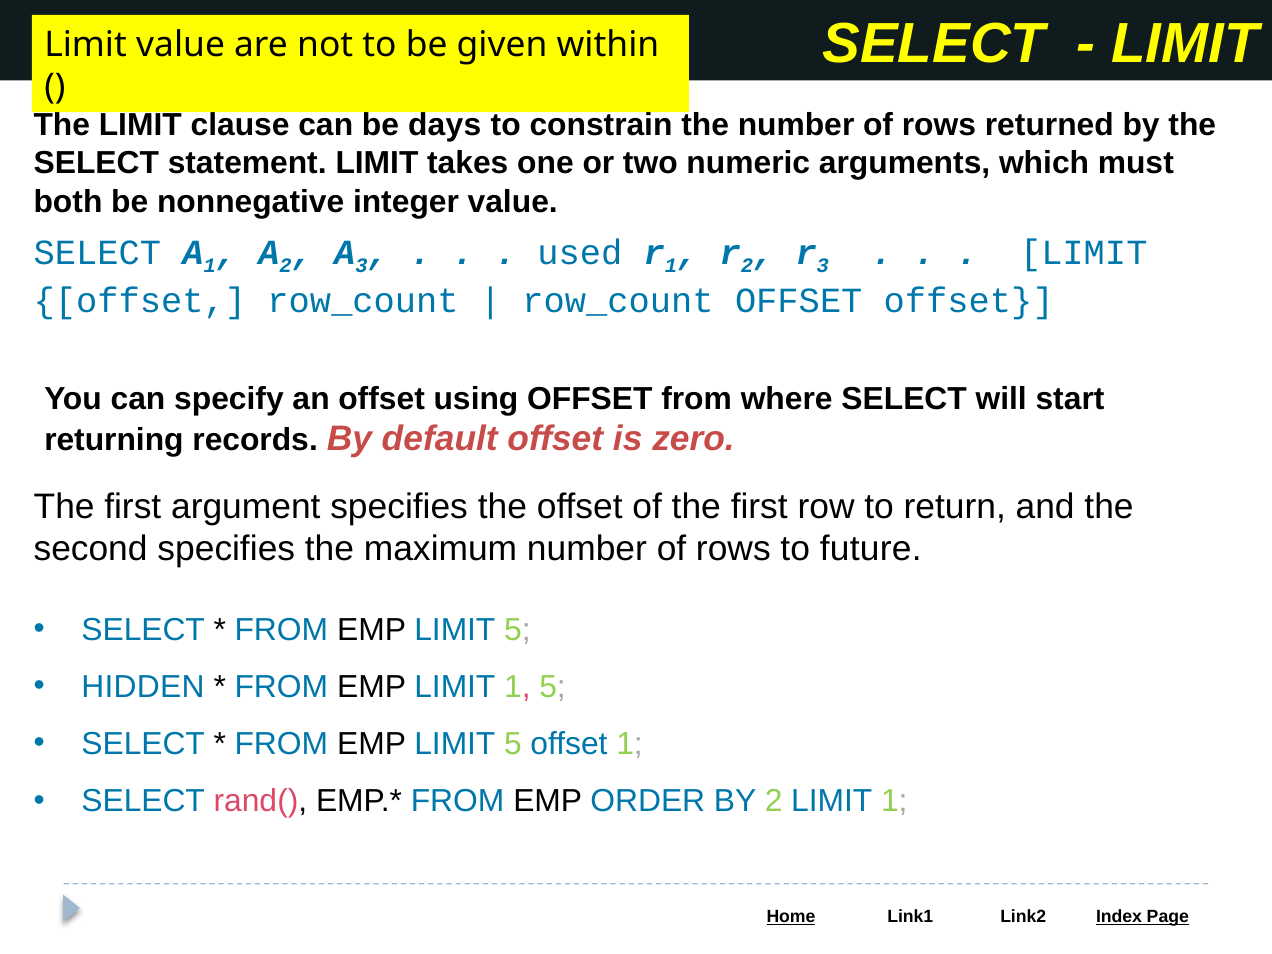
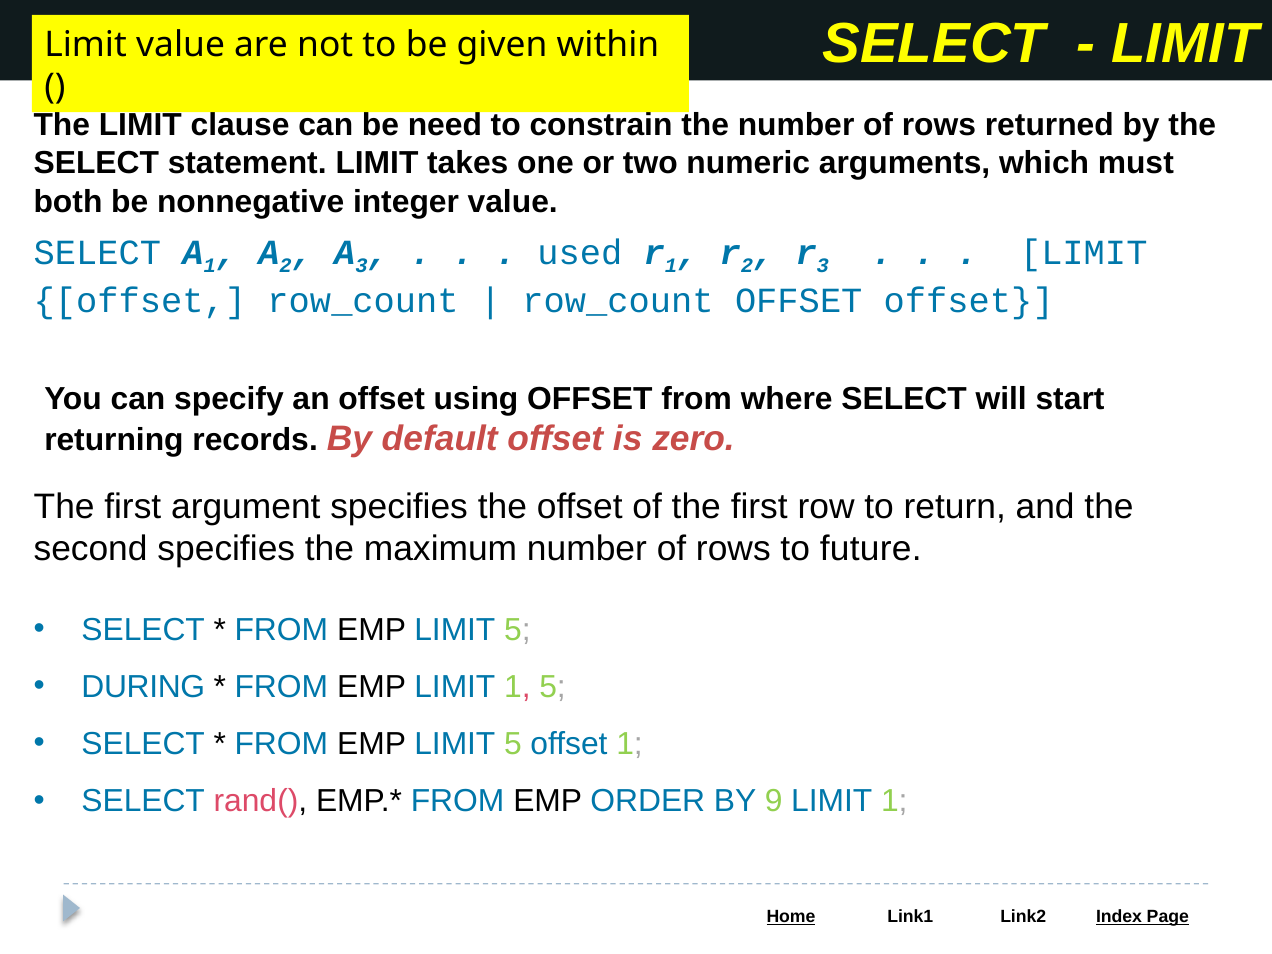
days: days -> need
HIDDEN: HIDDEN -> DURING
BY 2: 2 -> 9
